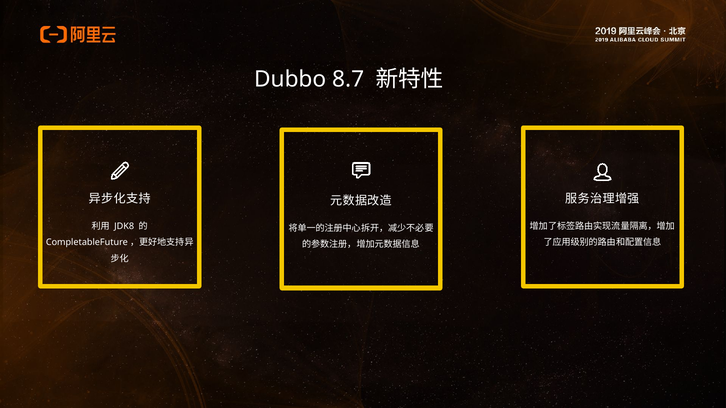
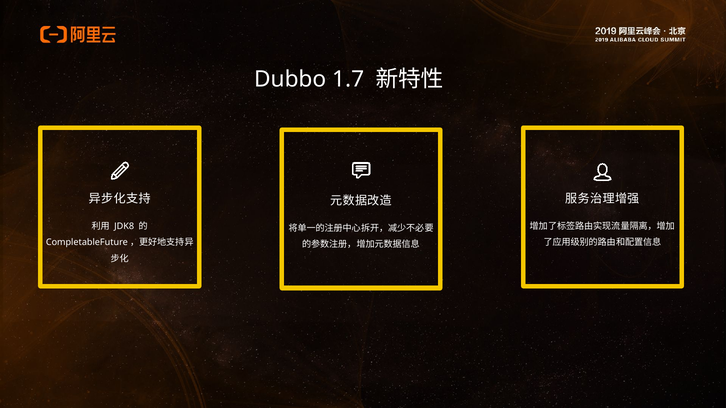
8.7: 8.7 -> 1.7
